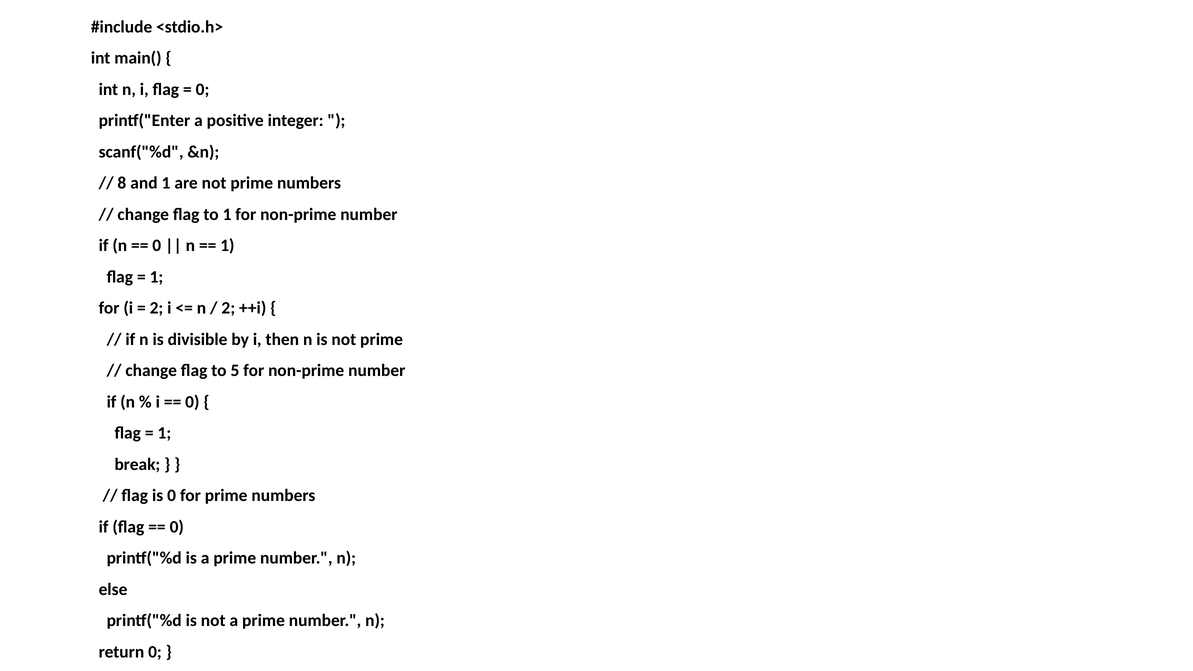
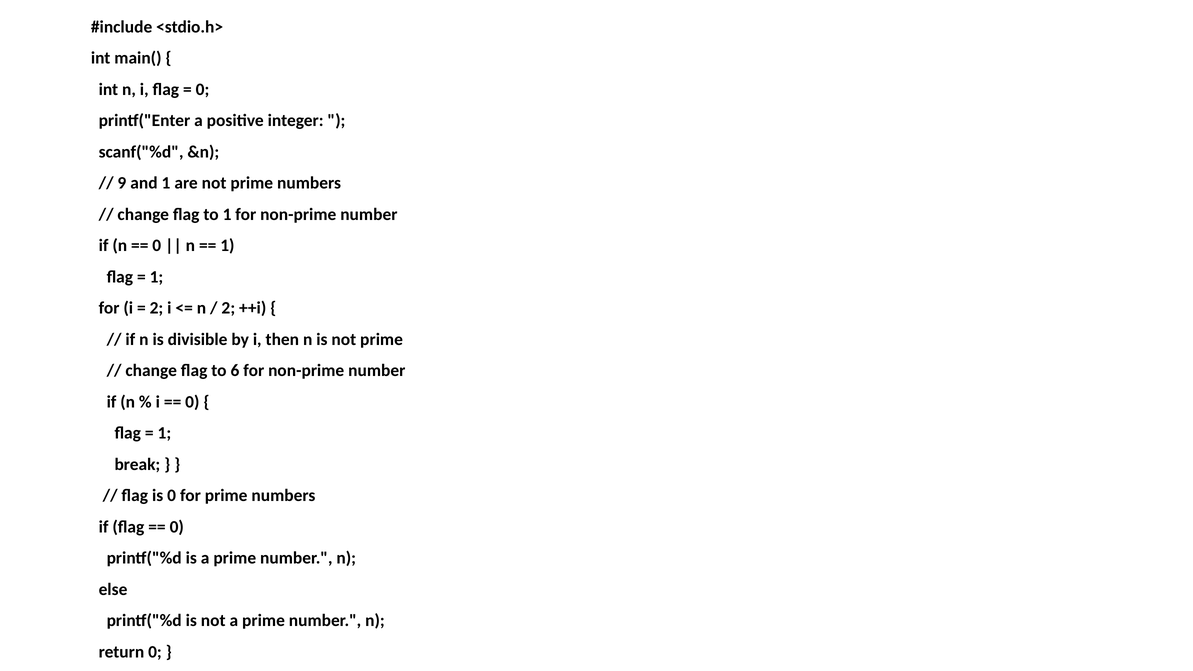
8: 8 -> 9
5: 5 -> 6
